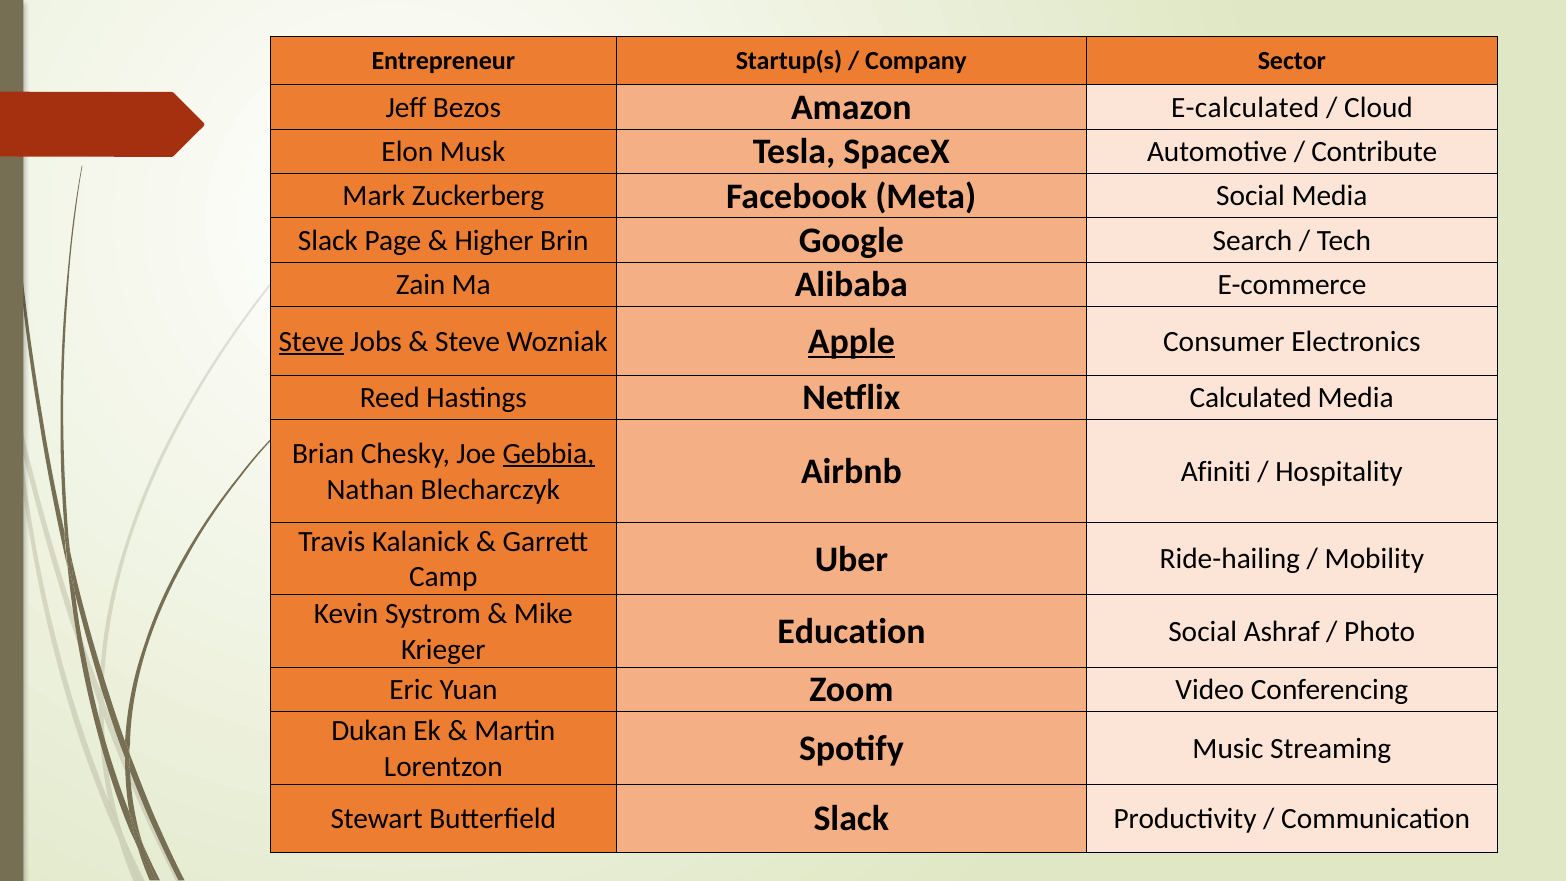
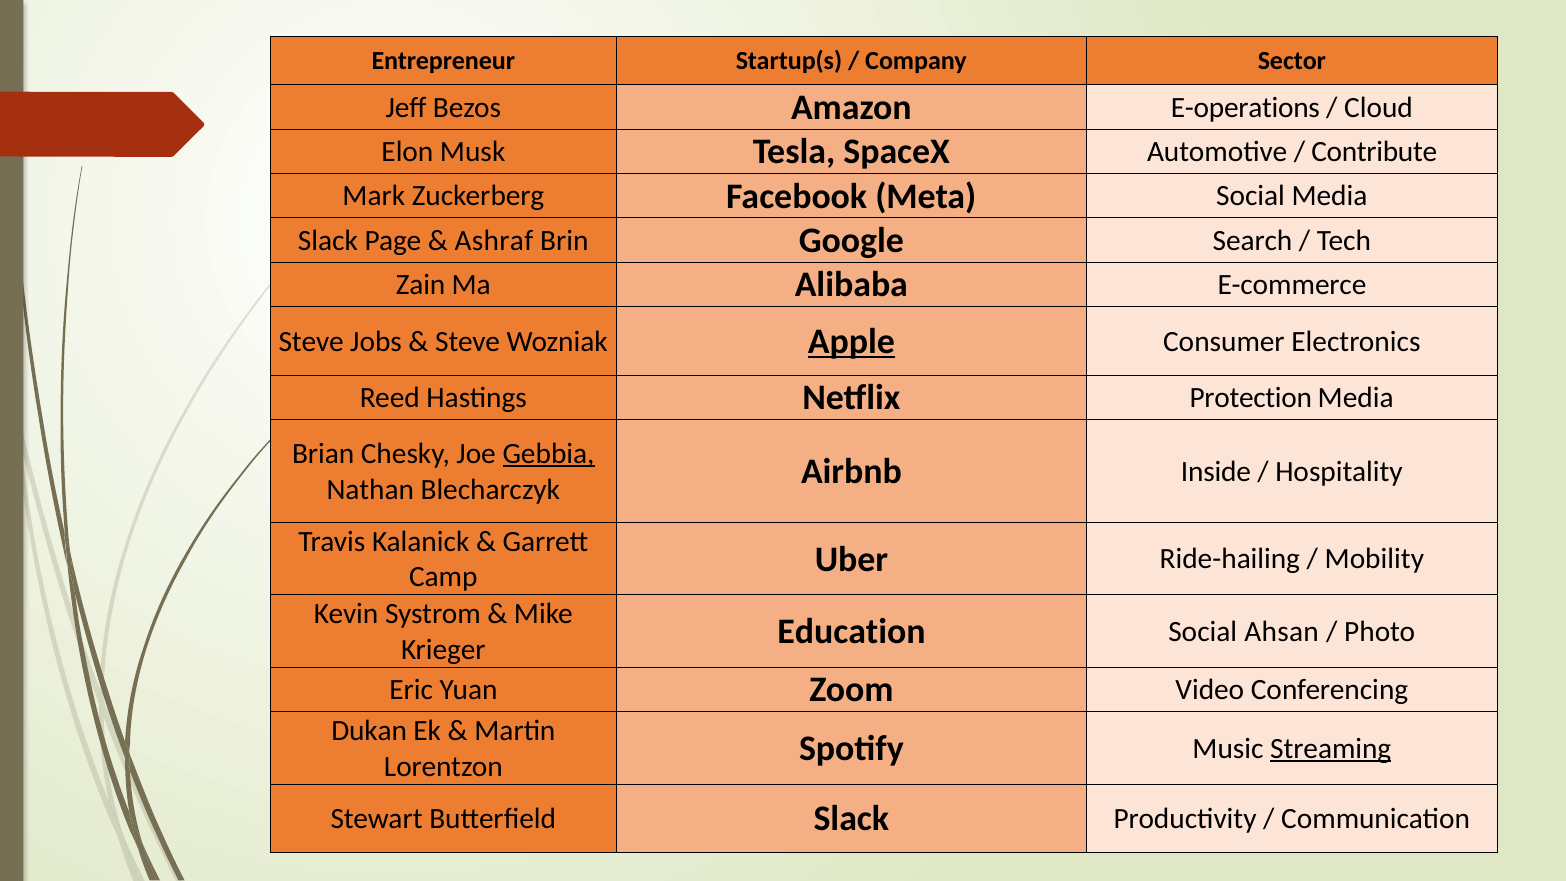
E-calculated: E-calculated -> E-operations
Higher: Higher -> Ashraf
Steve at (311, 341) underline: present -> none
Calculated: Calculated -> Protection
Afiniti: Afiniti -> Inside
Ashraf: Ashraf -> Ahsan
Streaming underline: none -> present
